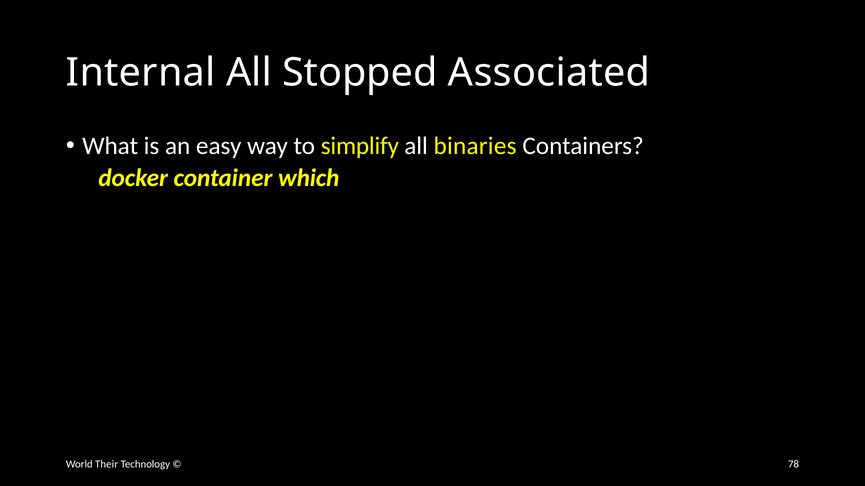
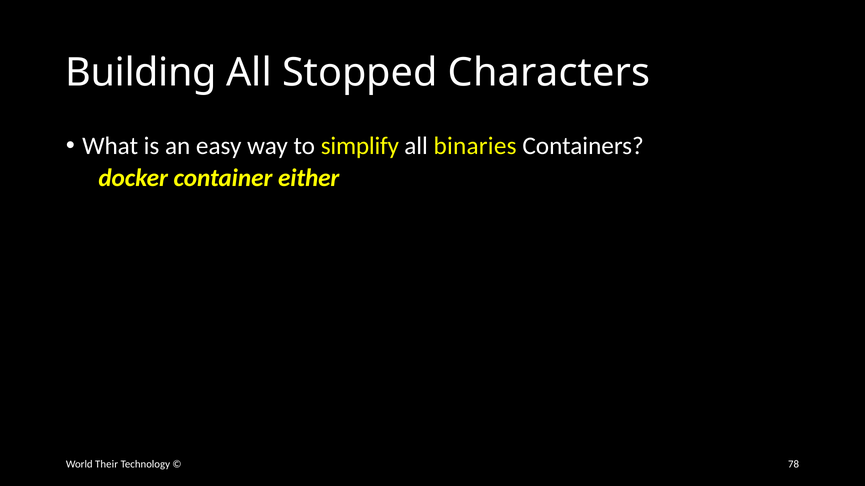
Internal: Internal -> Building
Associated: Associated -> Characters
which: which -> either
